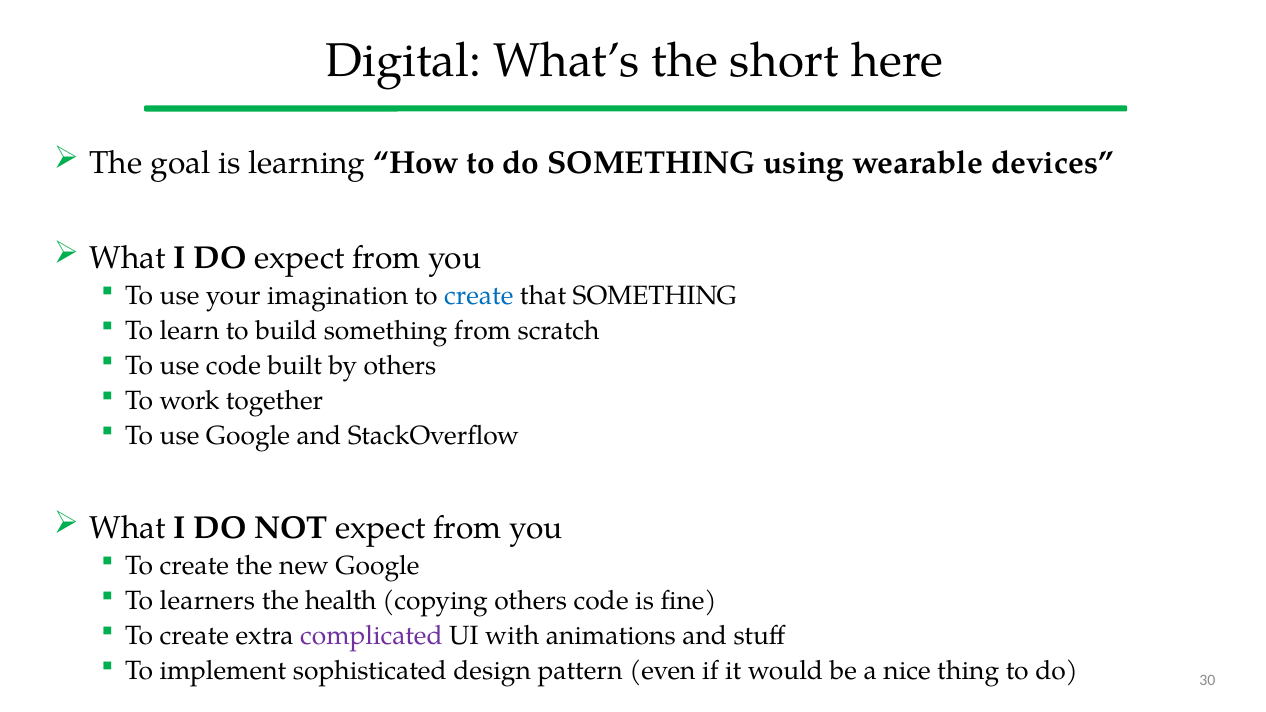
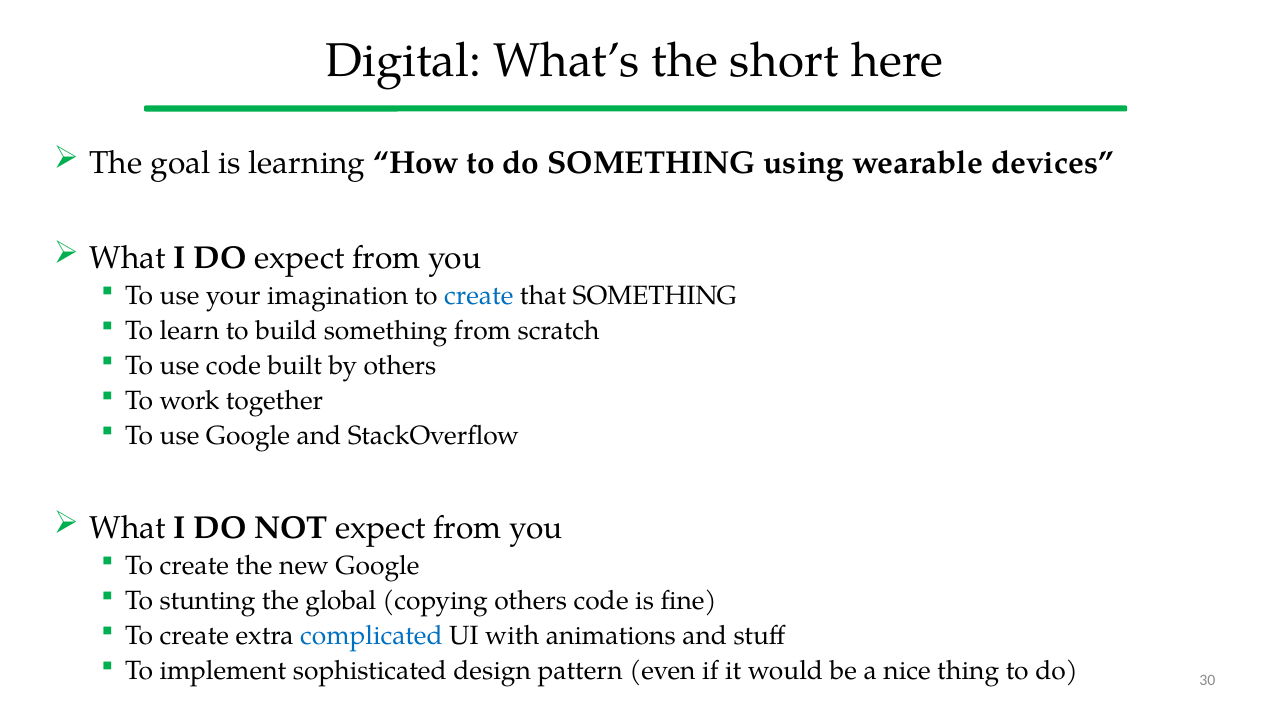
learners: learners -> stunting
health: health -> global
complicated colour: purple -> blue
